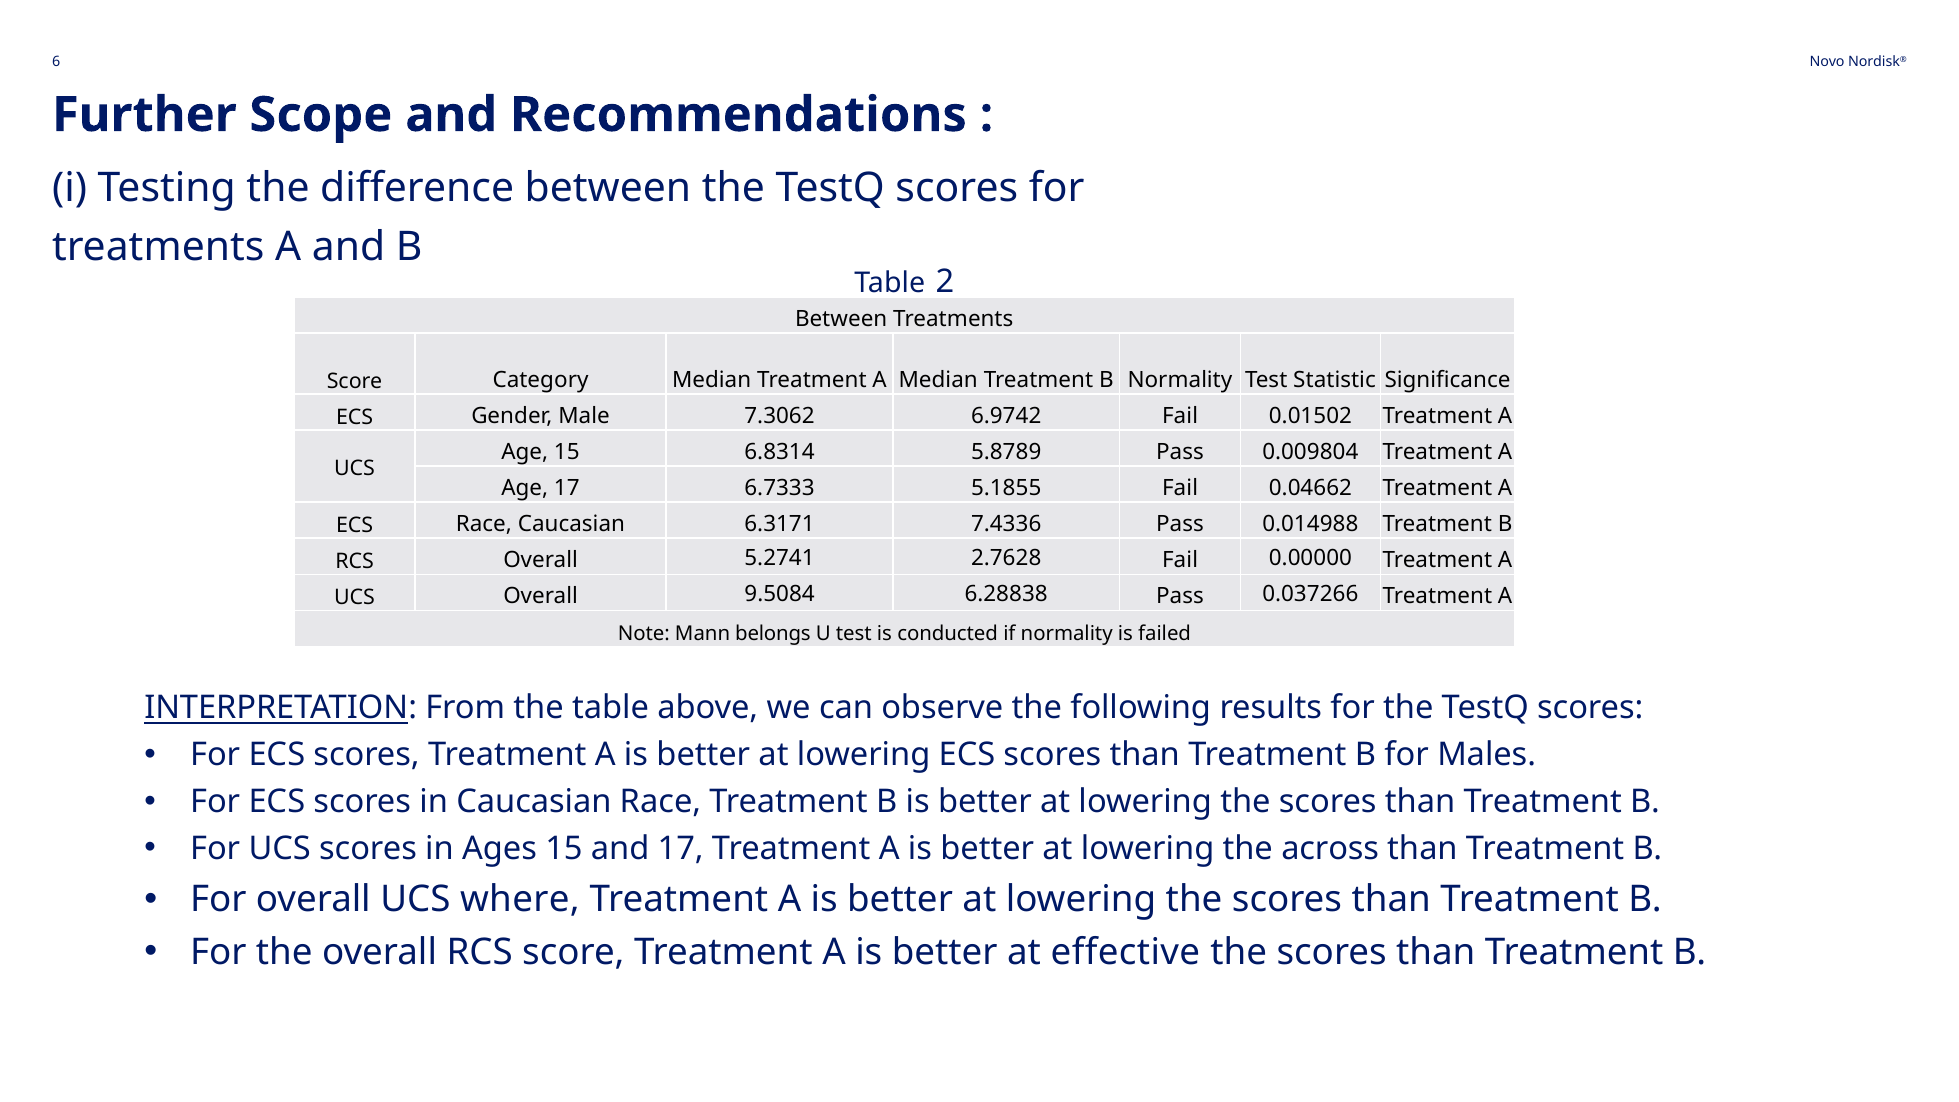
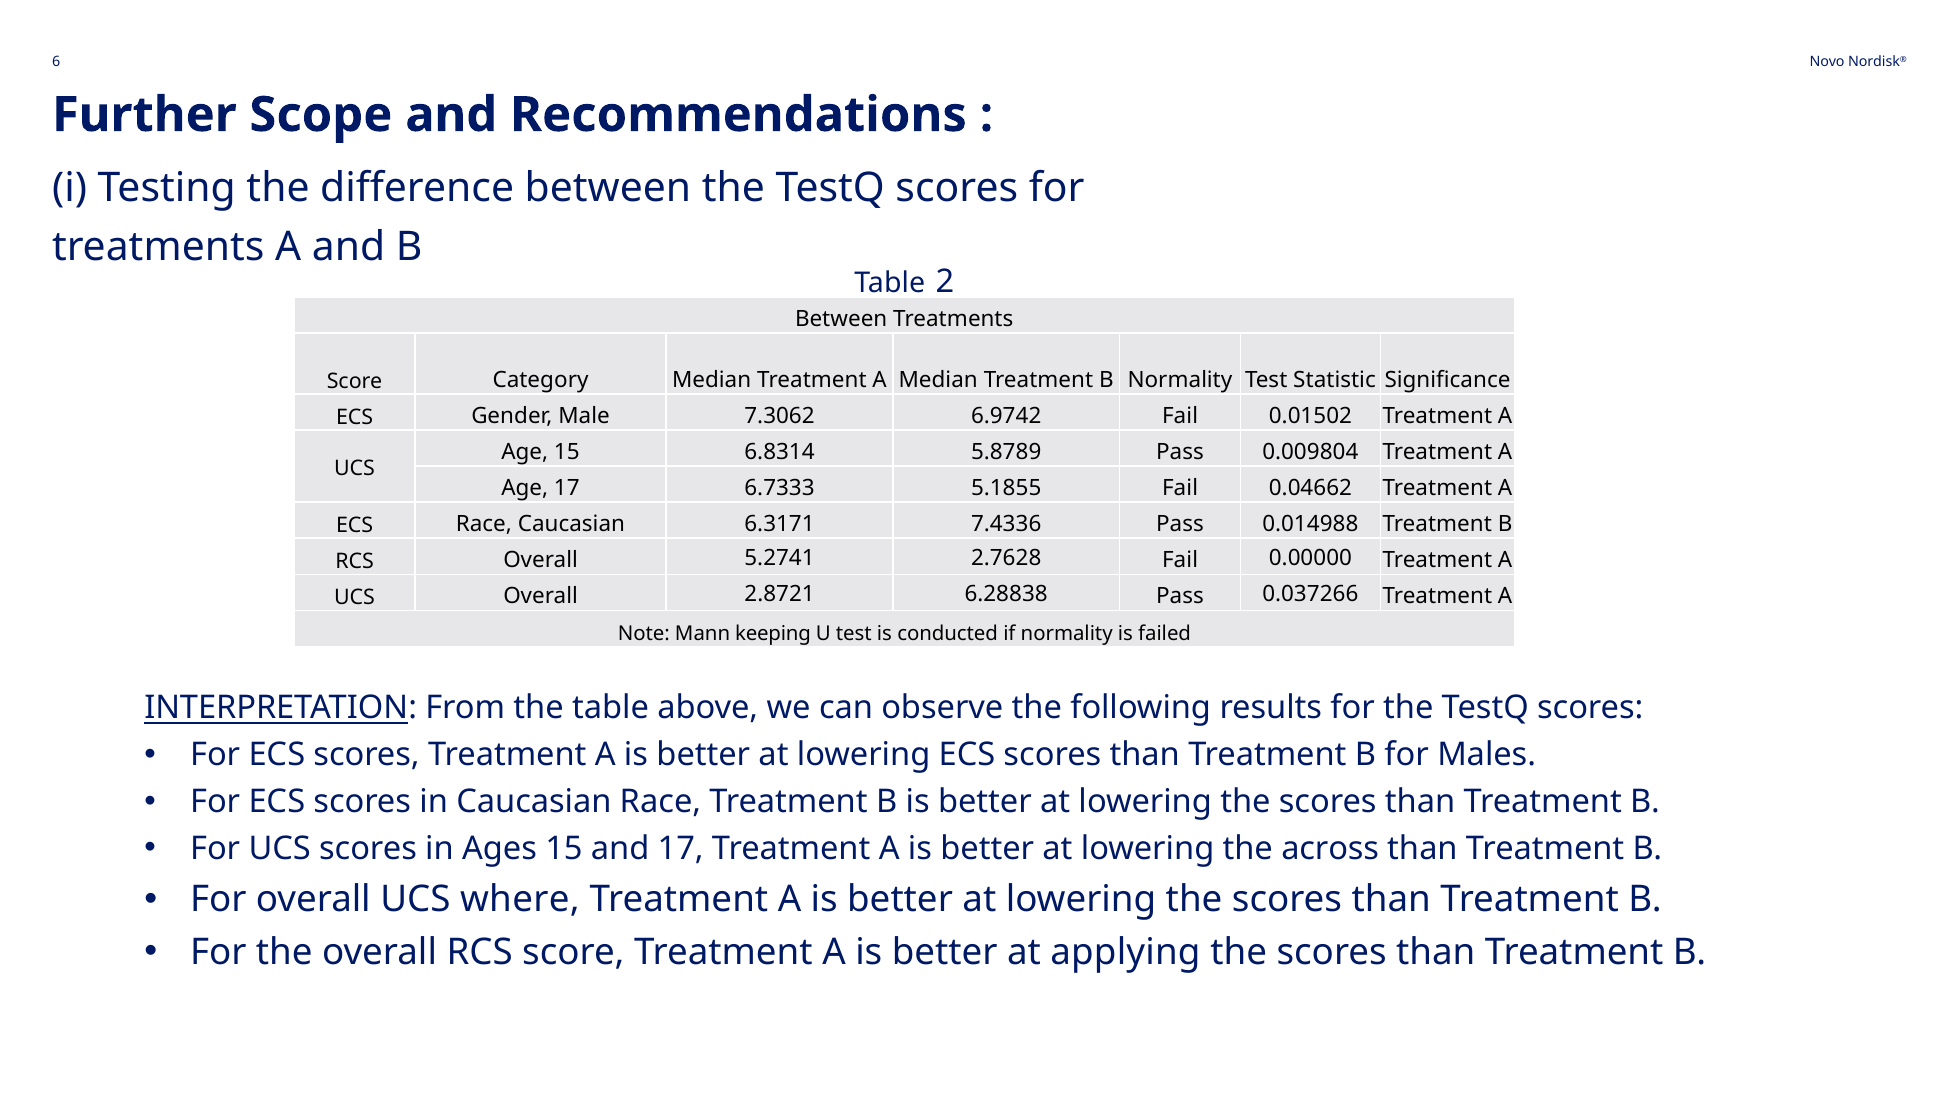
9.5084: 9.5084 -> 2.8721
belongs: belongs -> keeping
effective: effective -> applying
